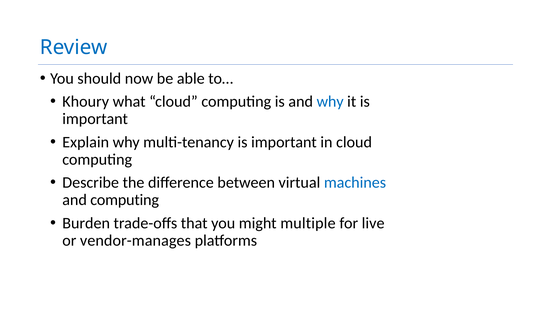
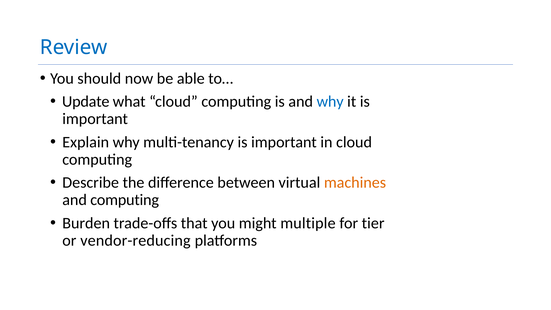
Khoury: Khoury -> Update
machines colour: blue -> orange
live: live -> tier
vendor-manages: vendor-manages -> vendor-reducing
